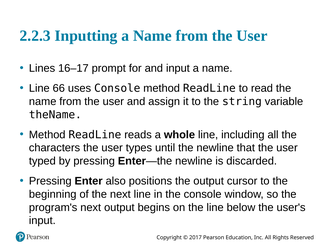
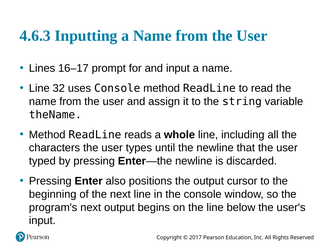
2.2.3: 2.2.3 -> 4.6.3
66: 66 -> 32
